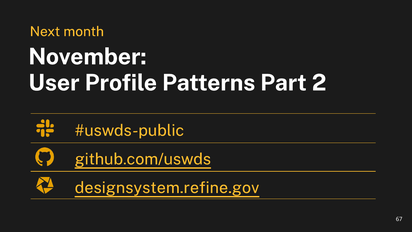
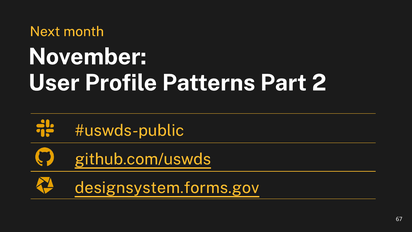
designsystem.refine.gov: designsystem.refine.gov -> designsystem.forms.gov
